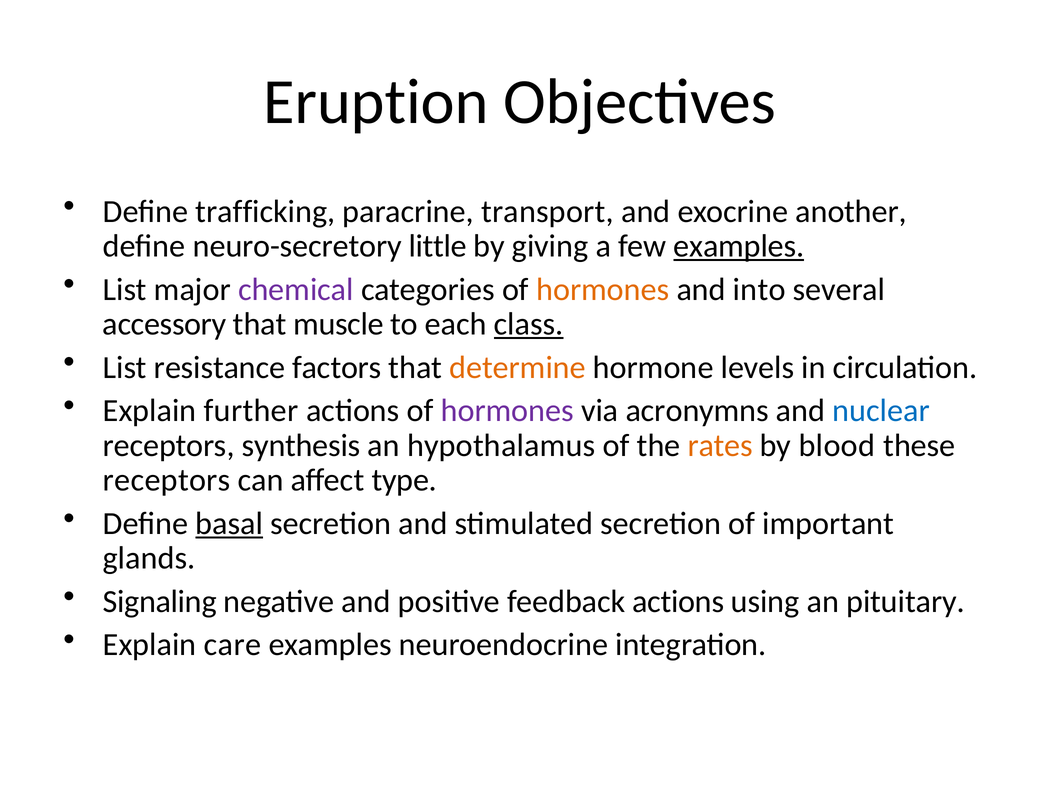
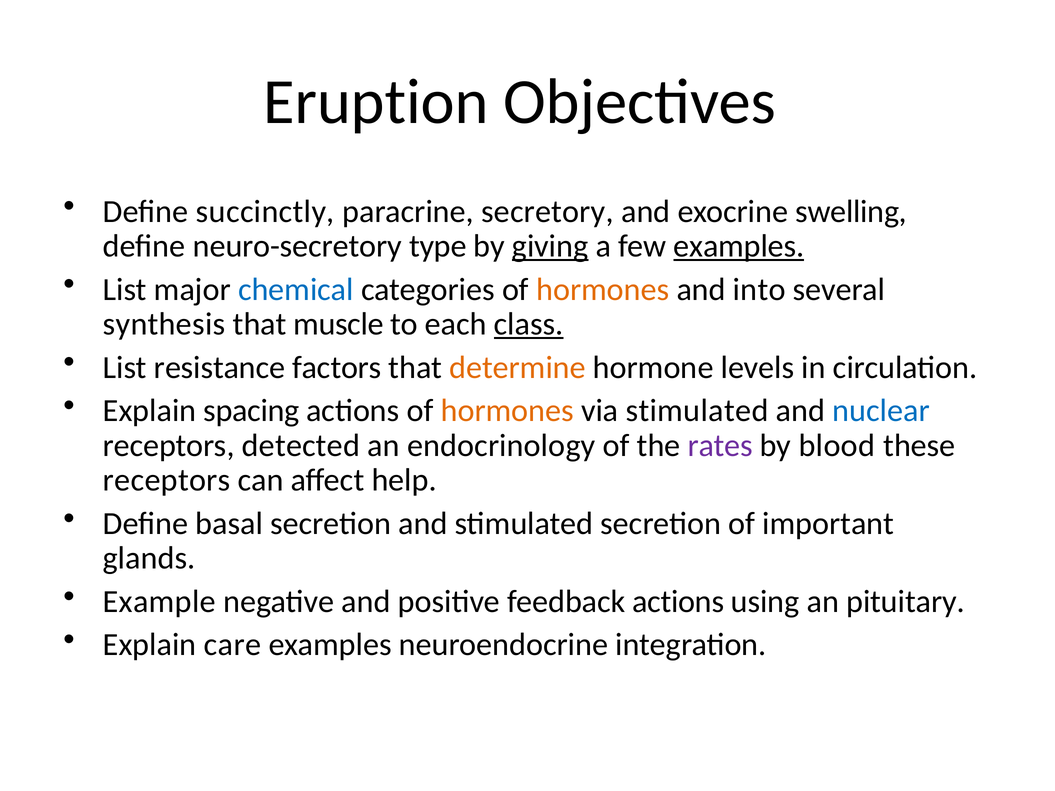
trafficking: trafficking -> succinctly
transport: transport -> secretory
another: another -> swelling
little: little -> type
giving underline: none -> present
chemical colour: purple -> blue
accessory: accessory -> synthesis
further: further -> spacing
hormones at (507, 411) colour: purple -> orange
via acronymns: acronymns -> stimulated
synthesis: synthesis -> detected
hypothalamus: hypothalamus -> endocrinology
rates colour: orange -> purple
type: type -> help
basal underline: present -> none
Signaling: Signaling -> Example
